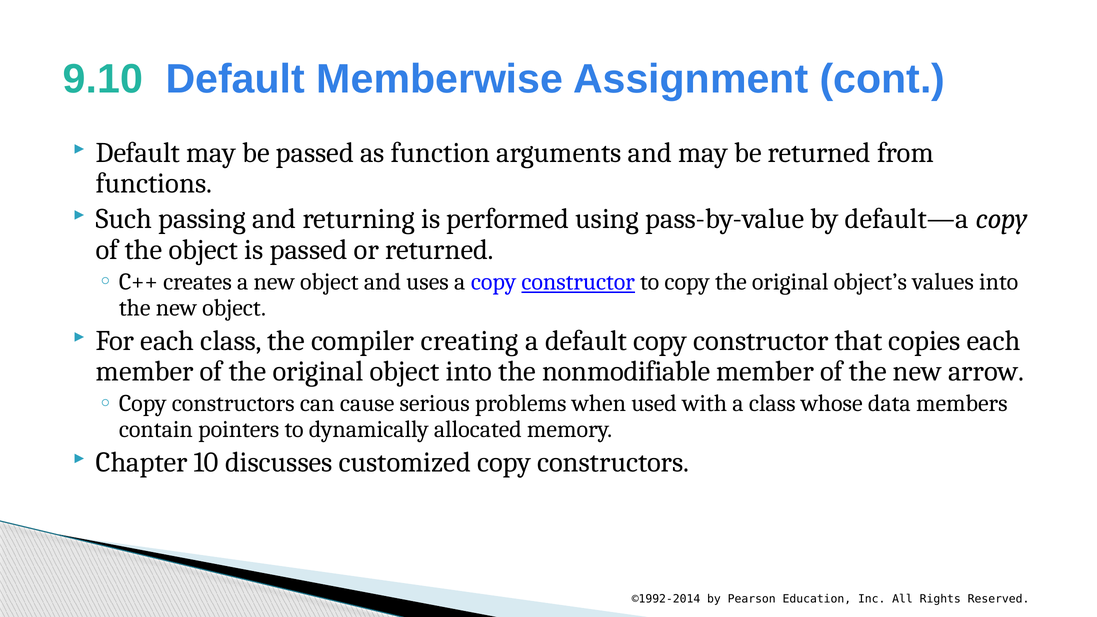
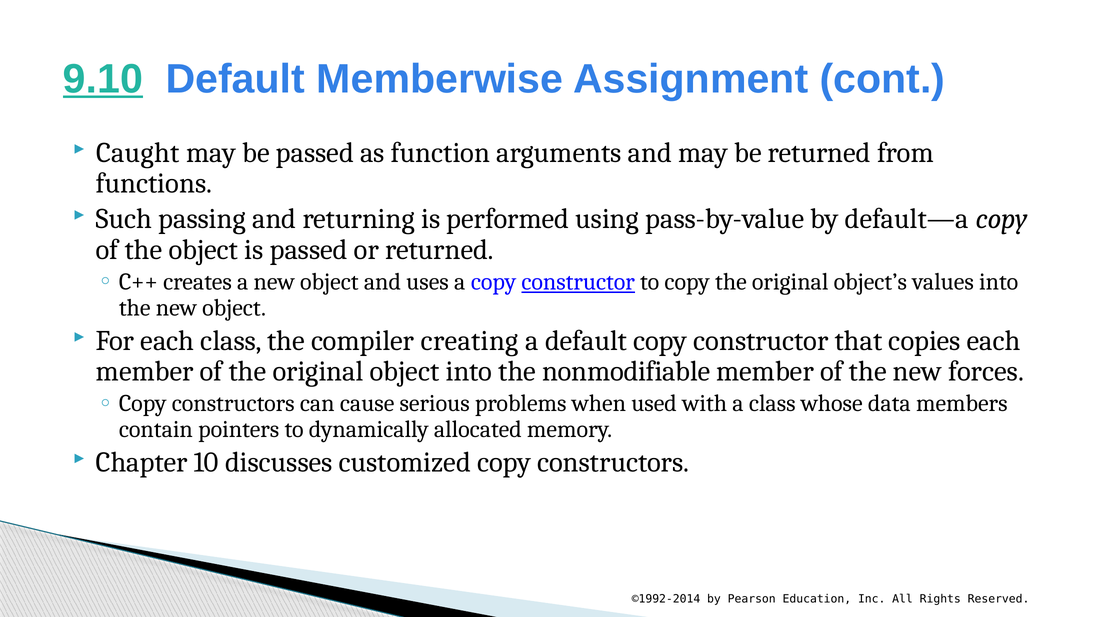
9.10 underline: none -> present
Default at (138, 153): Default -> Caught
arrow: arrow -> forces
